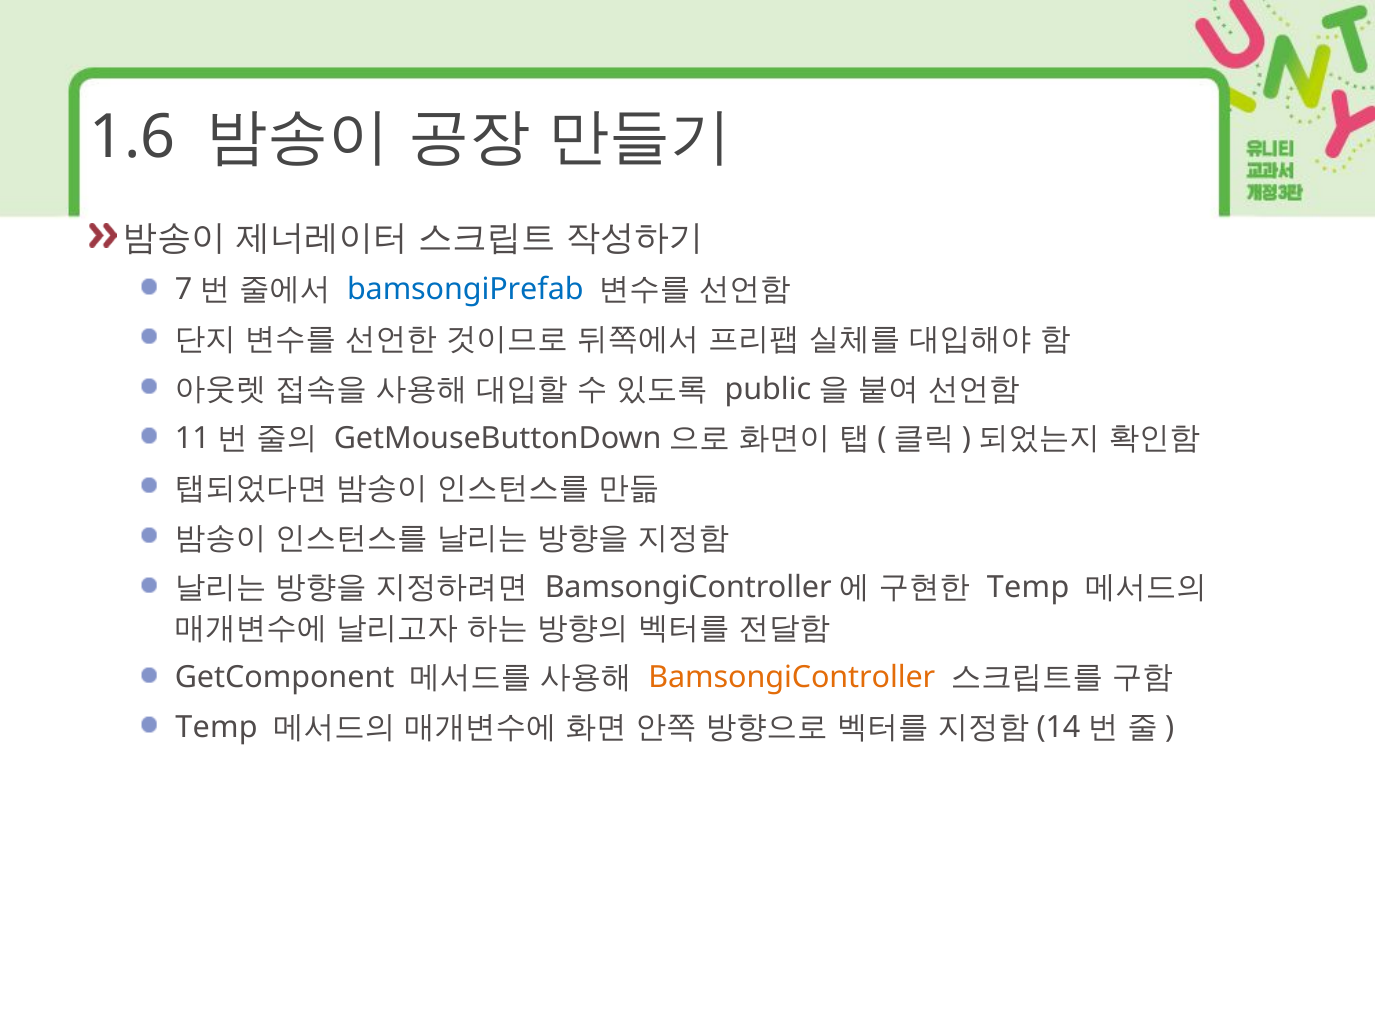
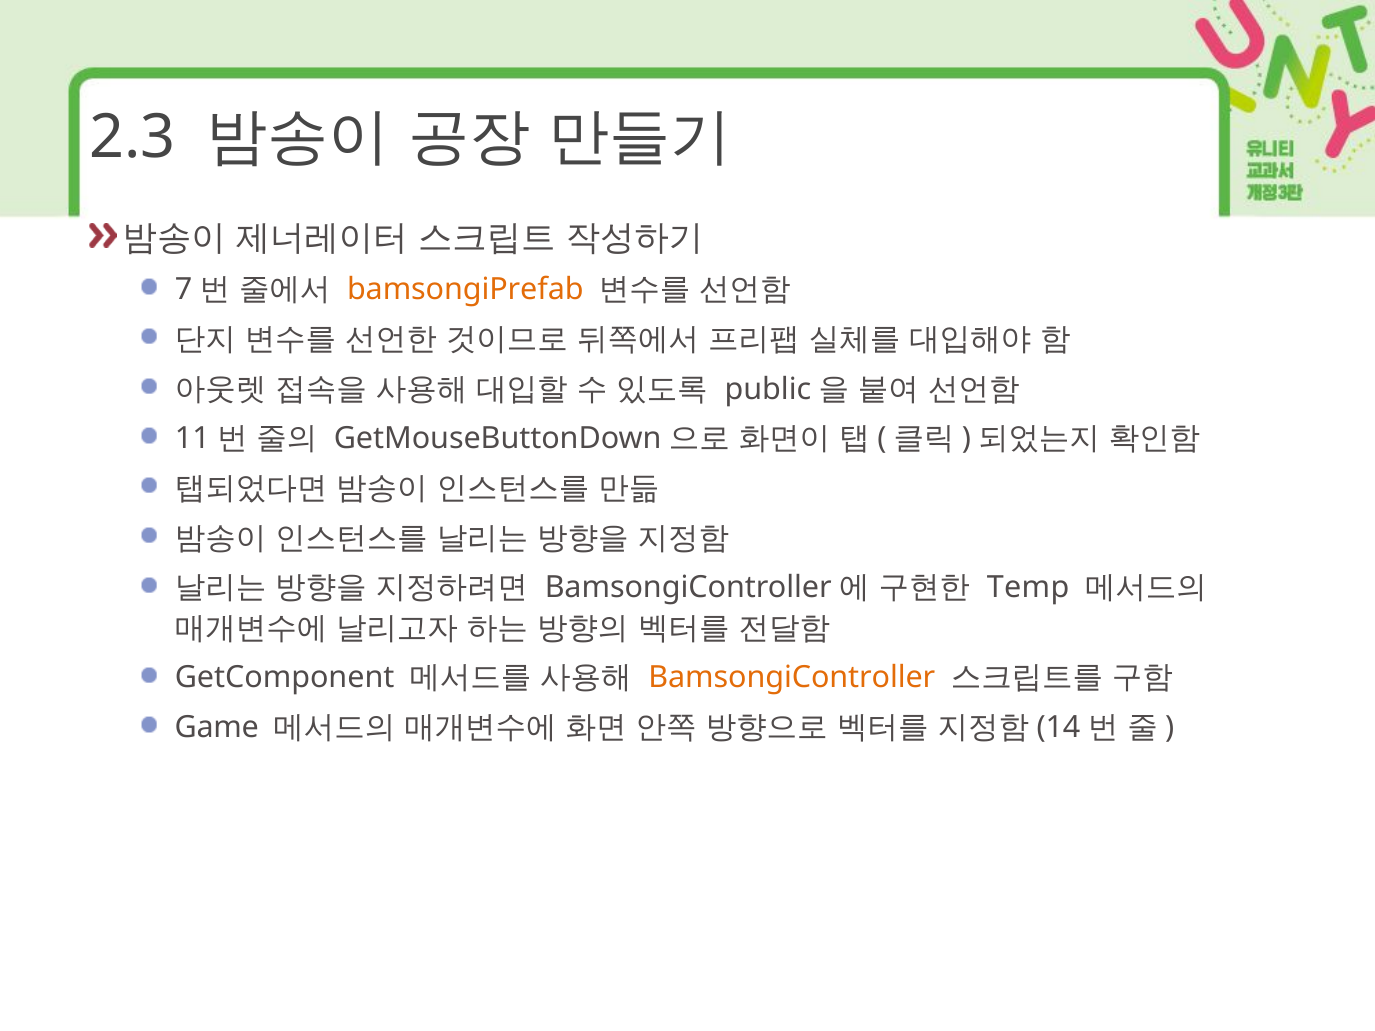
1.6: 1.6 -> 2.3
bamsongiPrefab colour: blue -> orange
Temp at (216, 728): Temp -> Game
